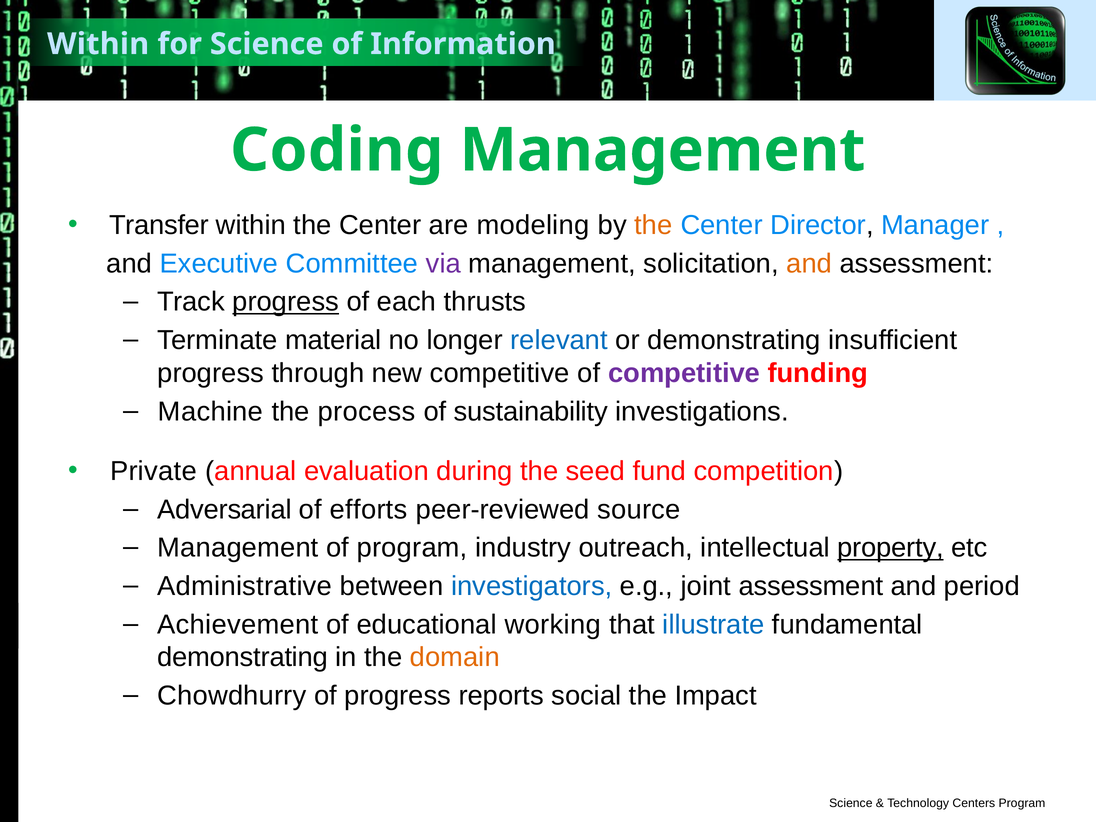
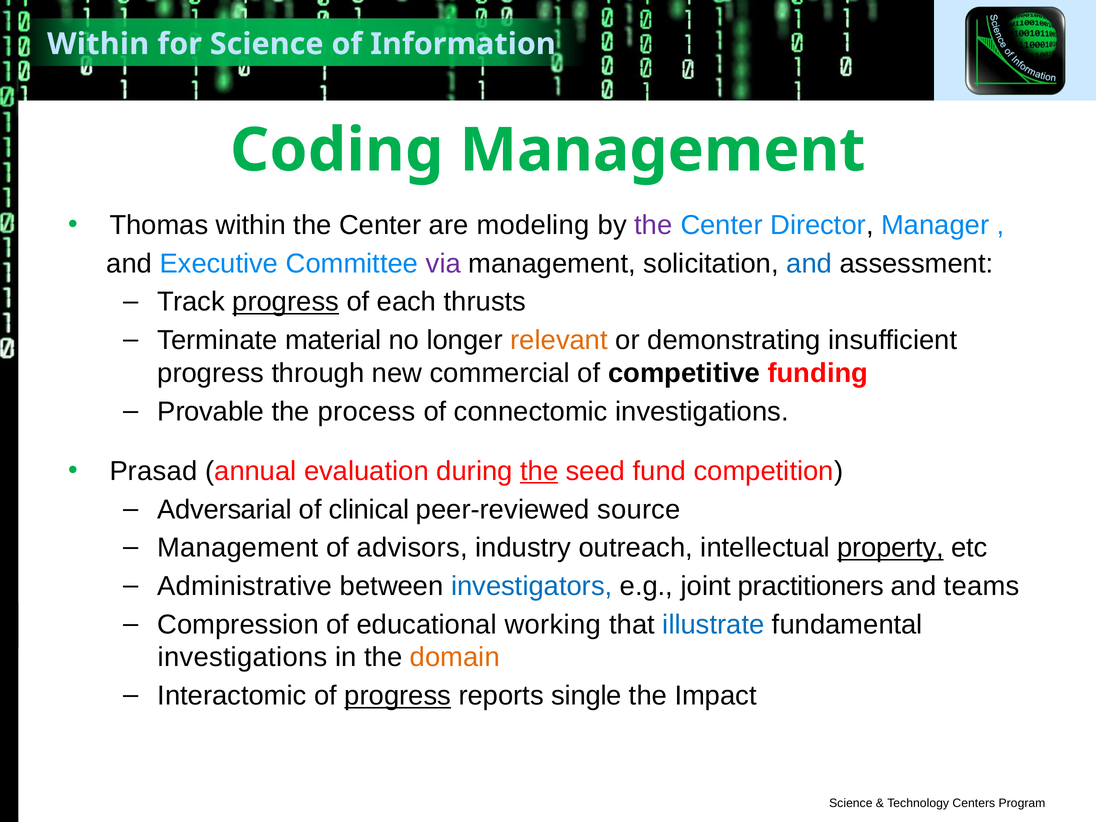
Transfer: Transfer -> Thomas
the at (653, 225) colour: orange -> purple
and at (809, 264) colour: orange -> blue
relevant colour: blue -> orange
new competitive: competitive -> commercial
competitive at (684, 373) colour: purple -> black
Machine: Machine -> Provable
sustainability: sustainability -> connectomic
Private: Private -> Prasad
the at (539, 471) underline: none -> present
efforts: efforts -> clinical
of program: program -> advisors
joint assessment: assessment -> practitioners
period: period -> teams
Achievement: Achievement -> Compression
demonstrating at (243, 657): demonstrating -> investigations
Chowdhurry: Chowdhurry -> Interactomic
progress at (398, 696) underline: none -> present
social: social -> single
